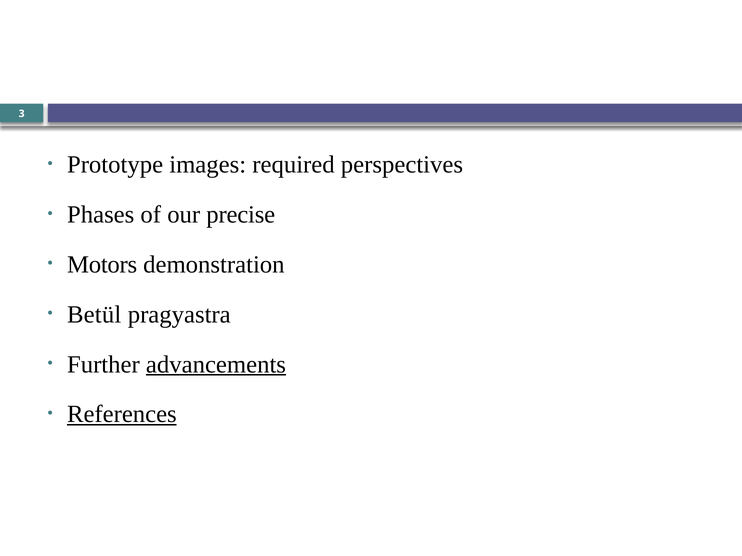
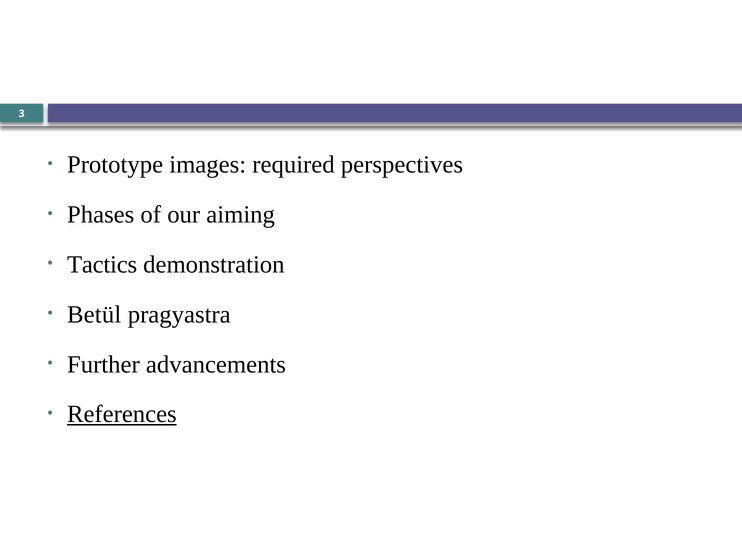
precise: precise -> aiming
Motors: Motors -> Tactics
advancements underline: present -> none
